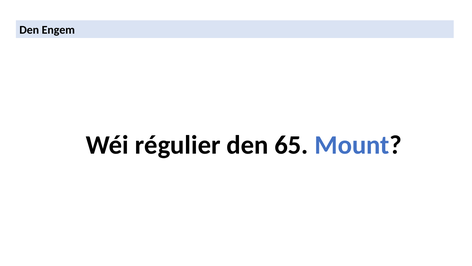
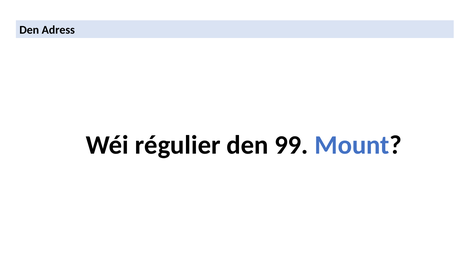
Engem: Engem -> Adress
65: 65 -> 99
